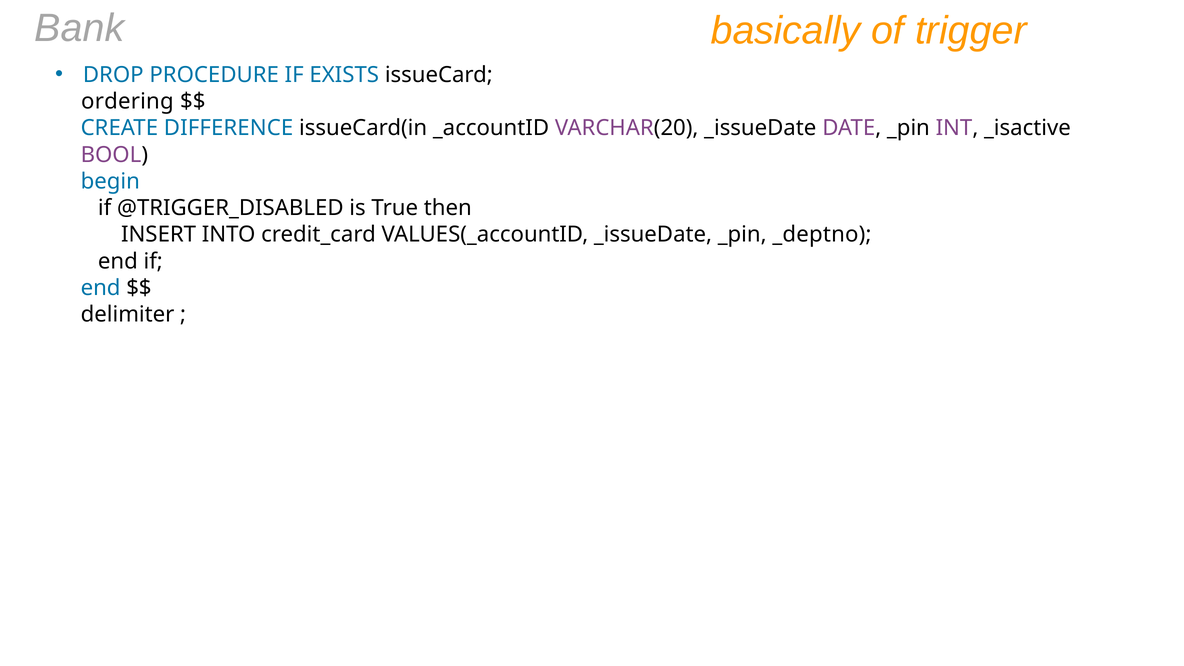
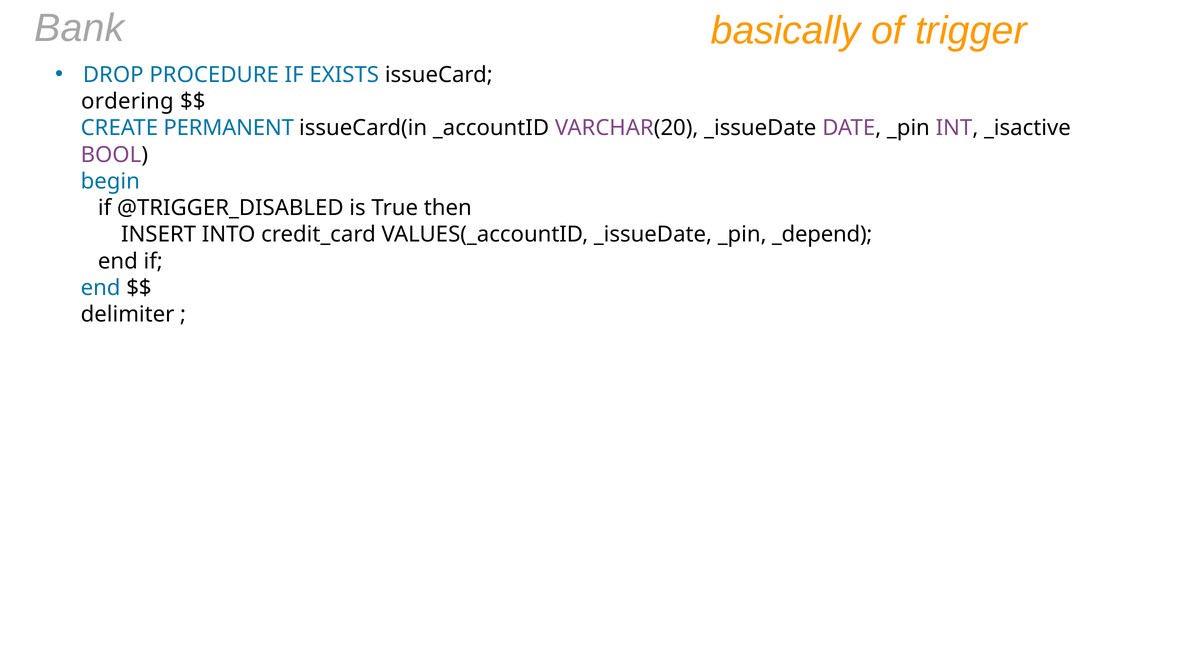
DIFFERENCE: DIFFERENCE -> PERMANENT
_deptno: _deptno -> _depend
